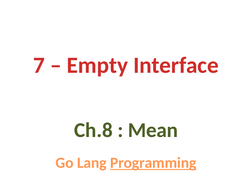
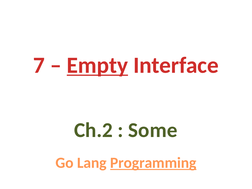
Empty underline: none -> present
Ch.8: Ch.8 -> Ch.2
Mean: Mean -> Some
